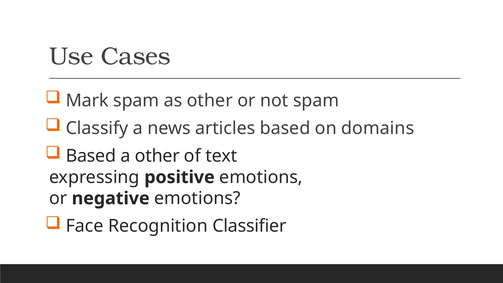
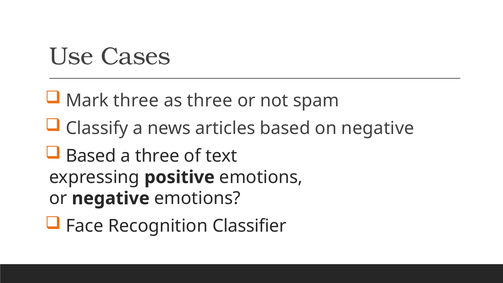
Mark spam: spam -> three
as other: other -> three
on domains: domains -> negative
a other: other -> three
